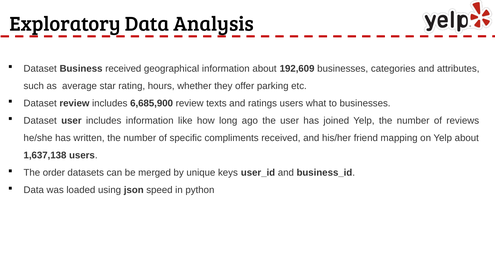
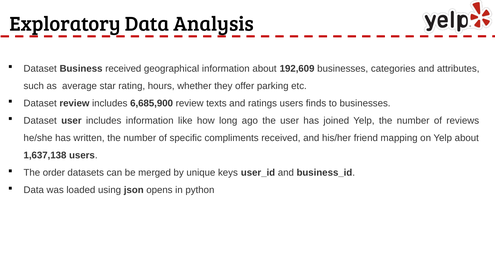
what: what -> finds
speed: speed -> opens
